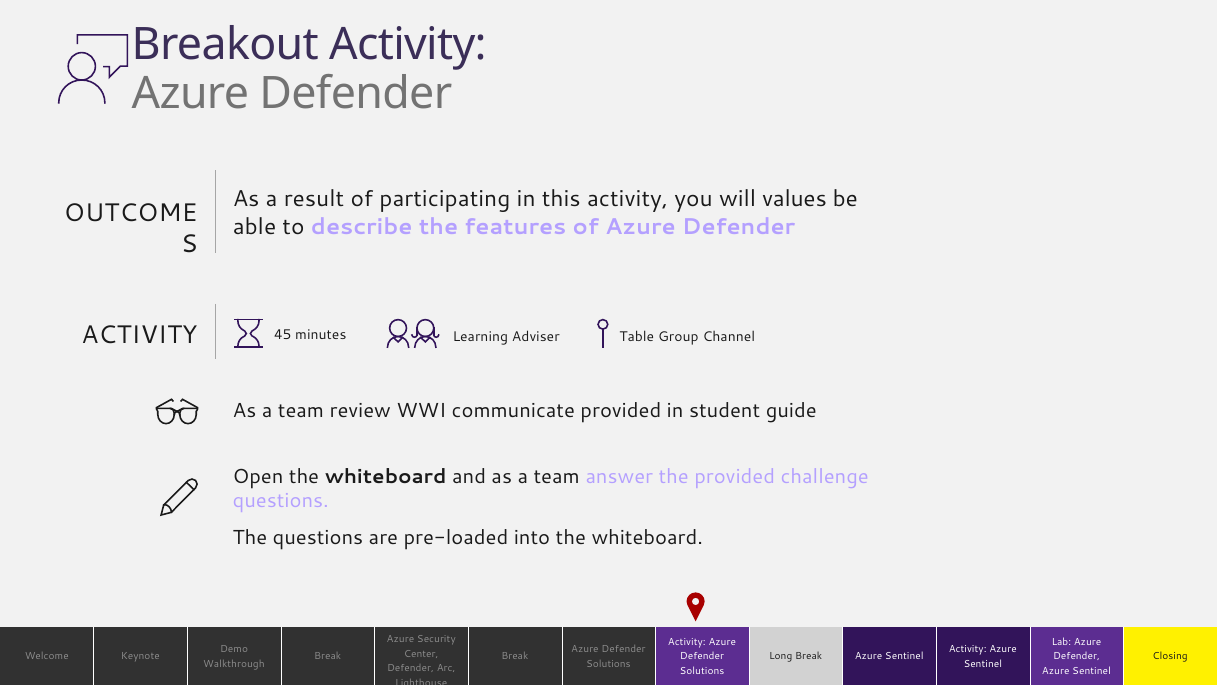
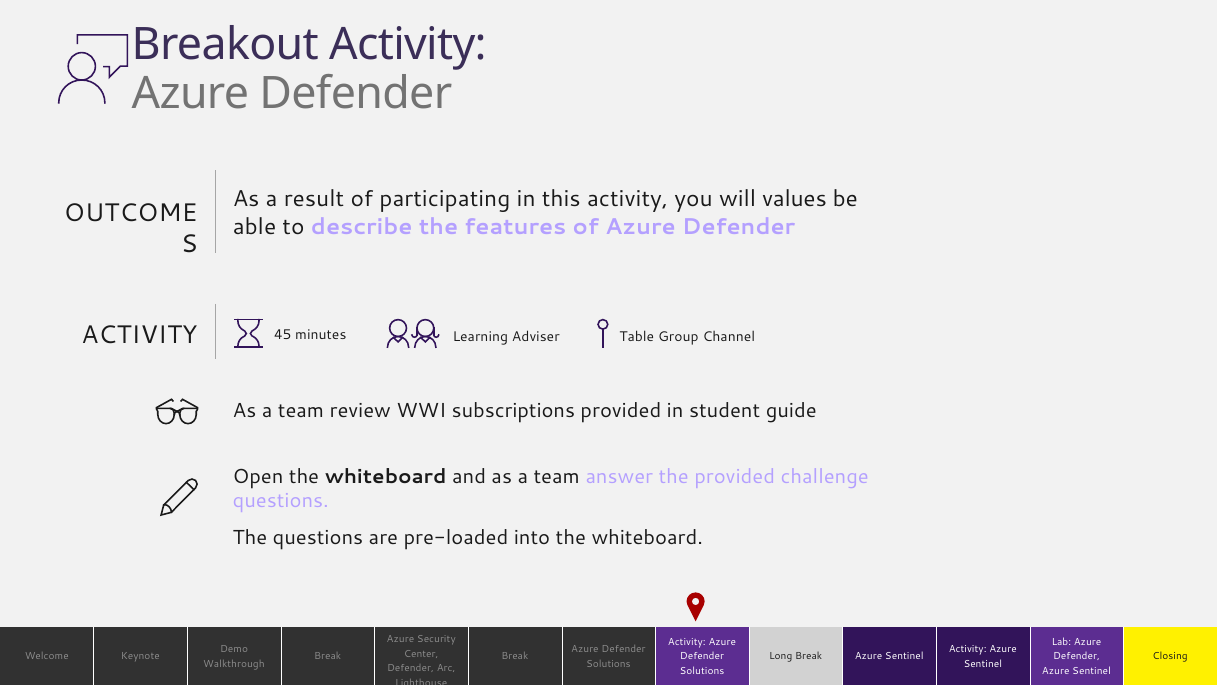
communicate: communicate -> subscriptions
